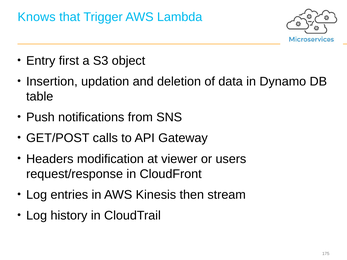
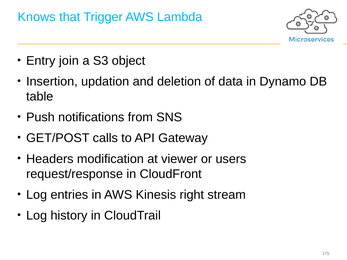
first: first -> join
then: then -> right
